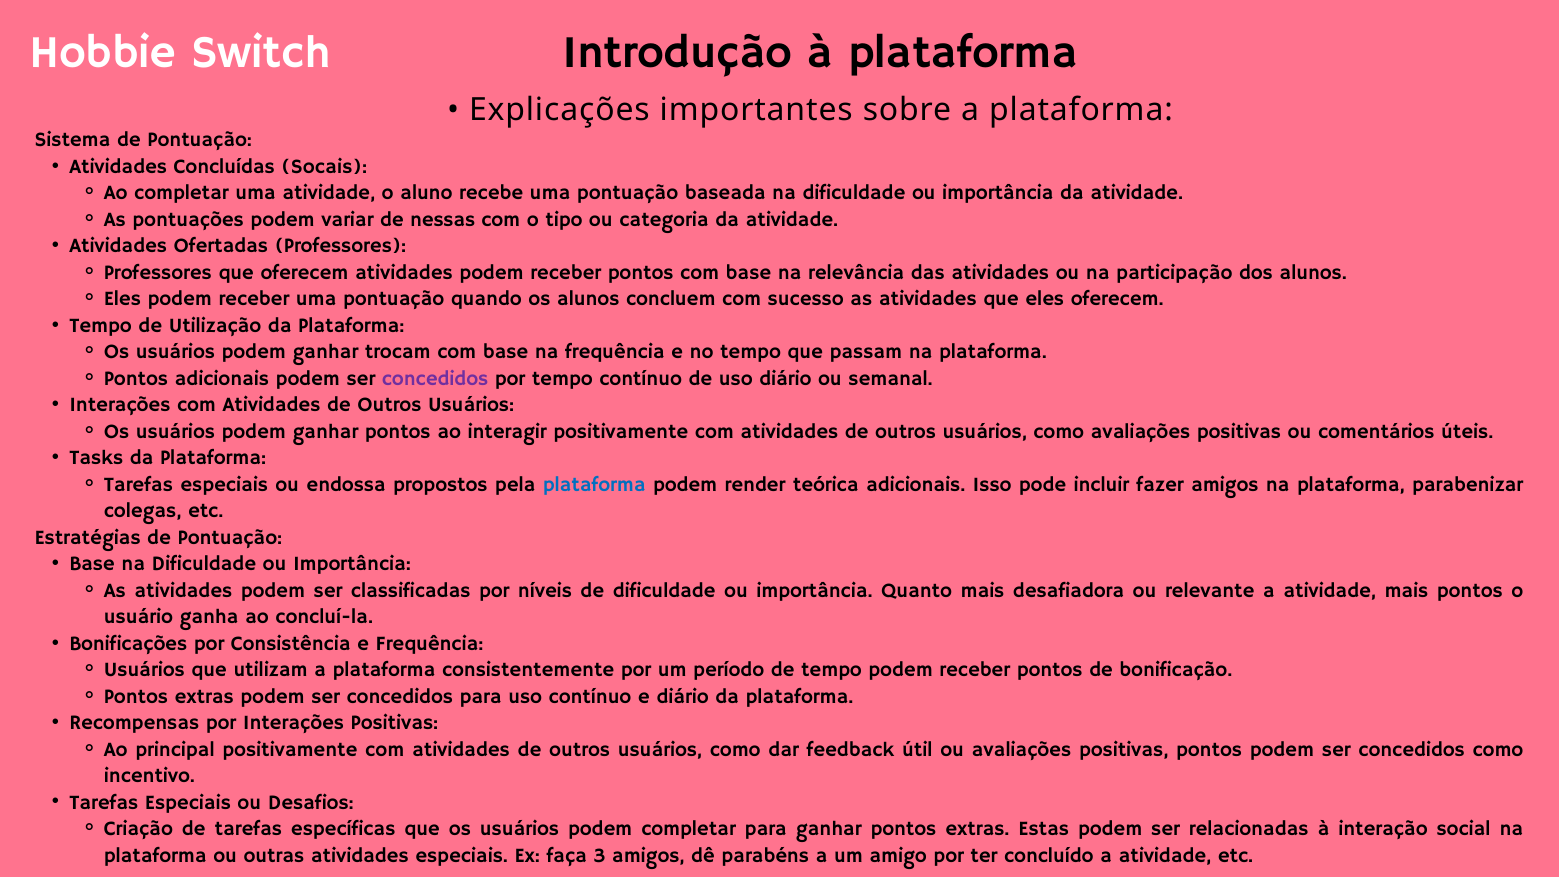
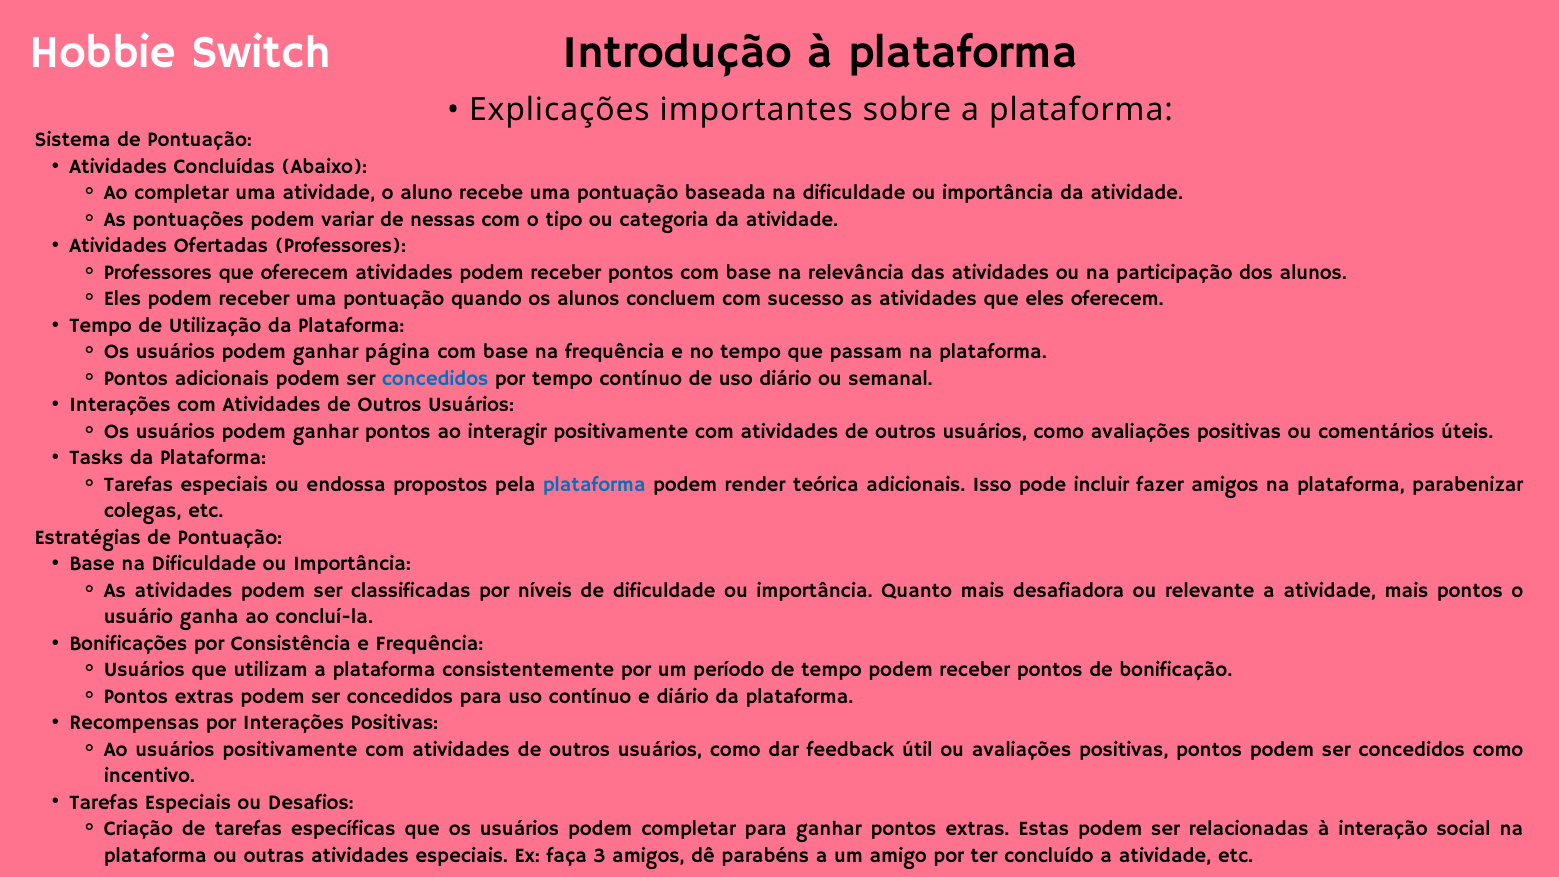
Socais: Socais -> Abaixo
trocam: trocam -> página
concedidos at (435, 379) colour: purple -> blue
Ao principal: principal -> usuários
